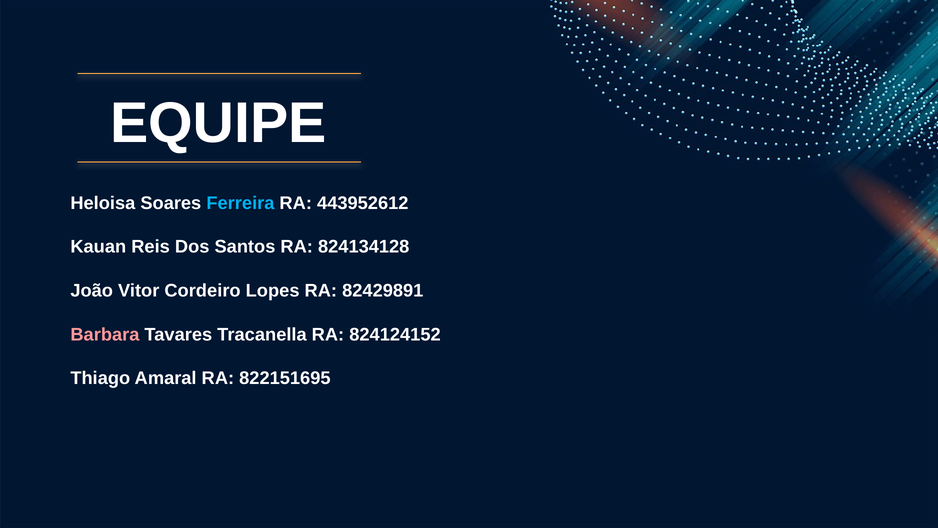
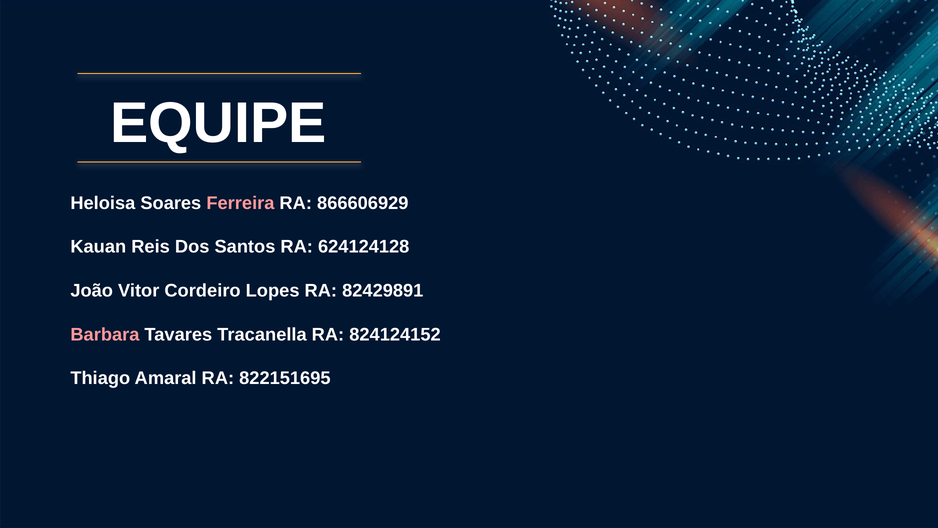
Ferreira colour: light blue -> pink
443952612: 443952612 -> 866606929
824134128: 824134128 -> 624124128
